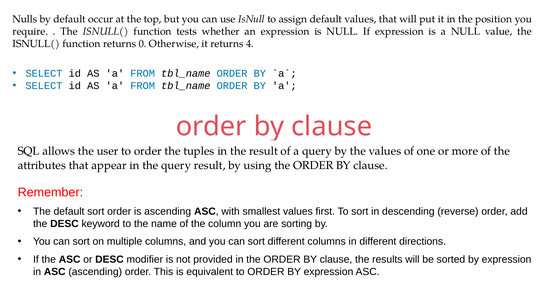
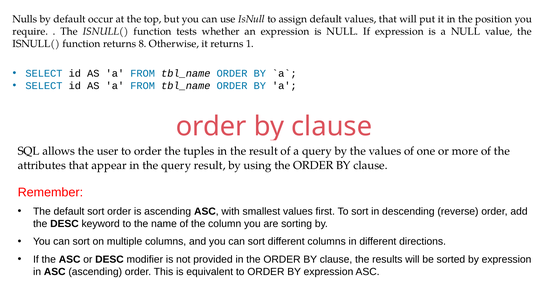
0: 0 -> 8
4: 4 -> 1
